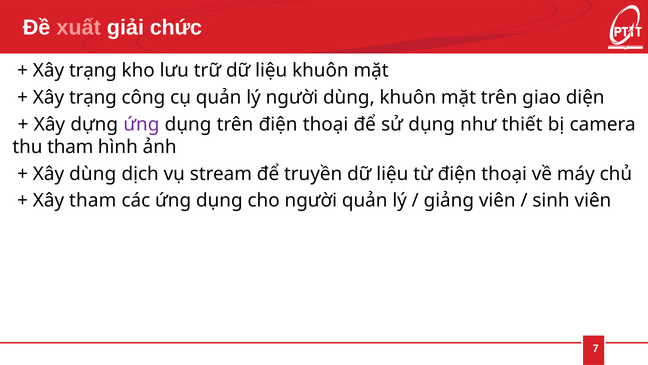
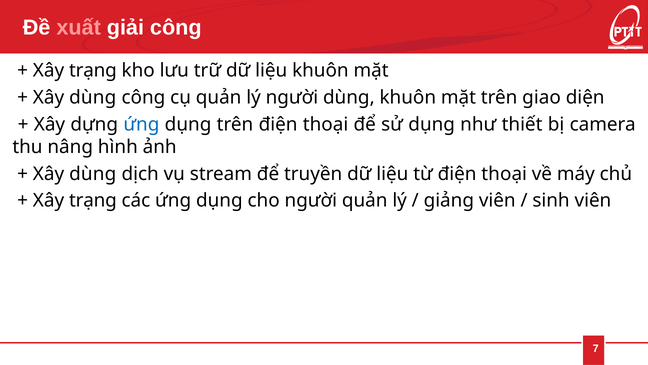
giải chức: chức -> công
trạng at (93, 97): trạng -> dùng
ứng at (141, 124) colour: purple -> blue
thu tham: tham -> nâng
tham at (93, 200): tham -> trạng
